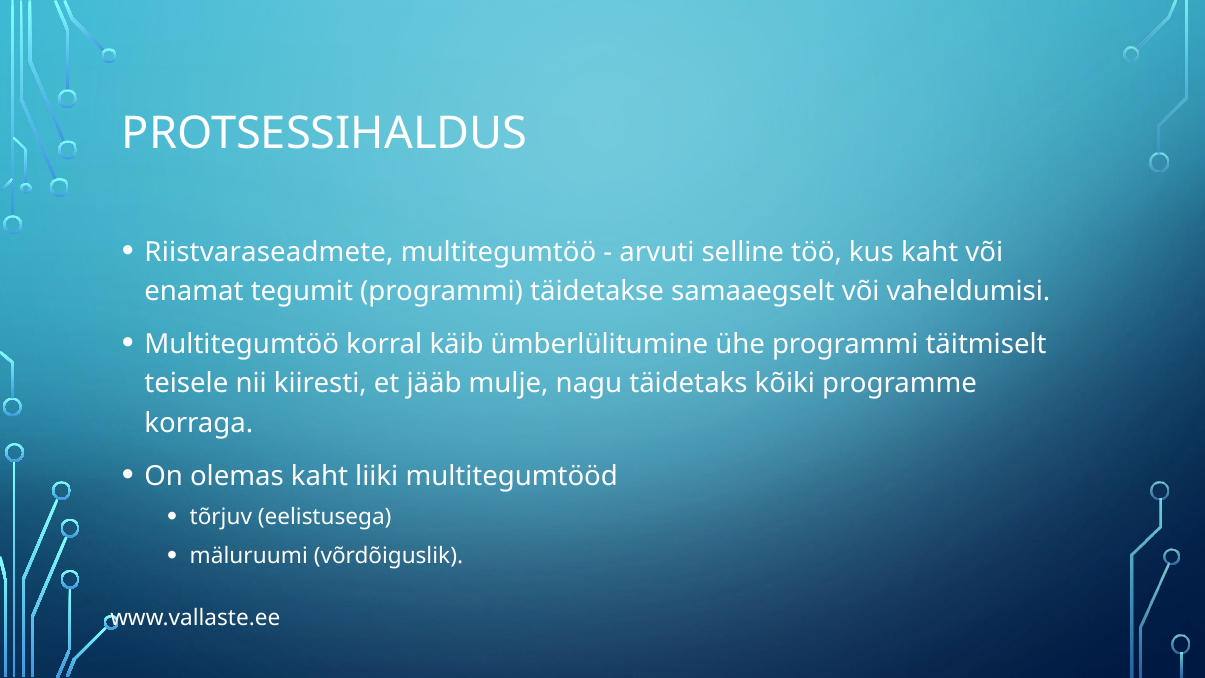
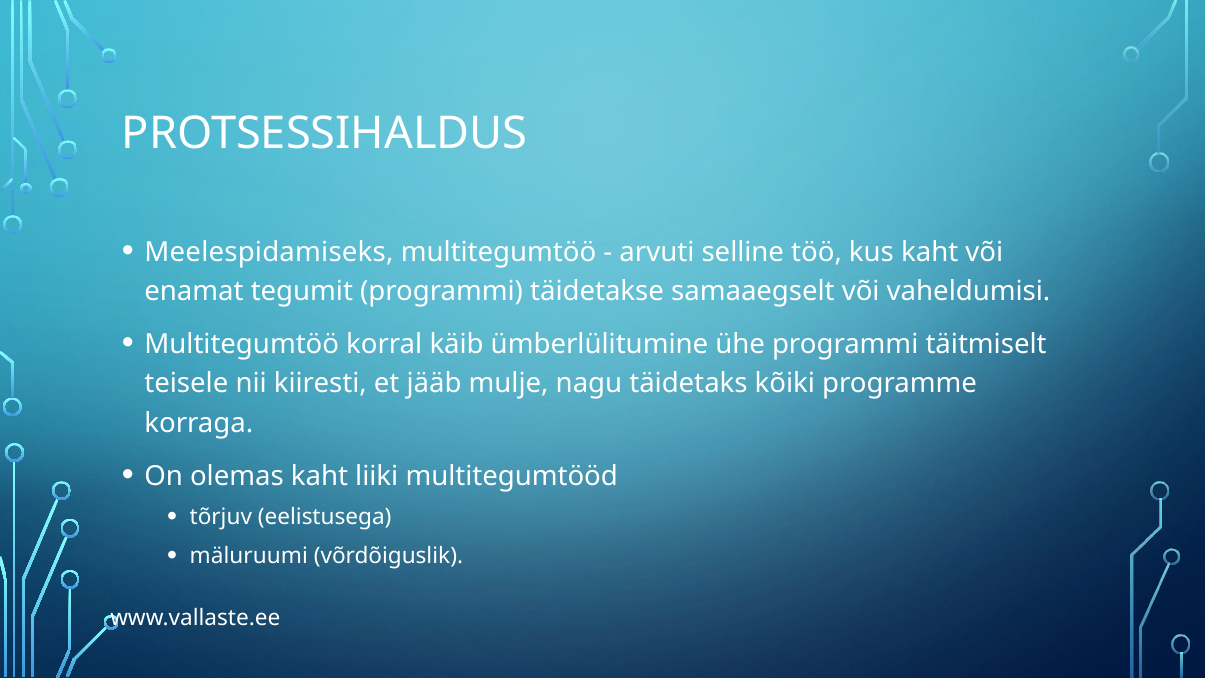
Riistvaraseadmete: Riistvaraseadmete -> Meelespidamiseks
